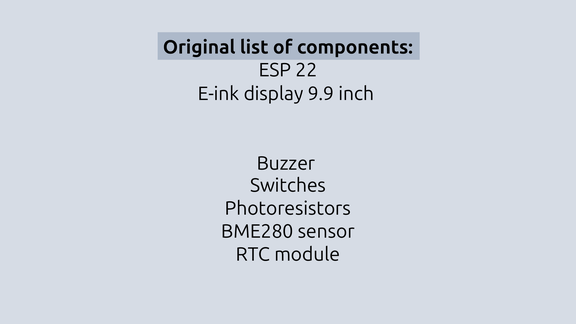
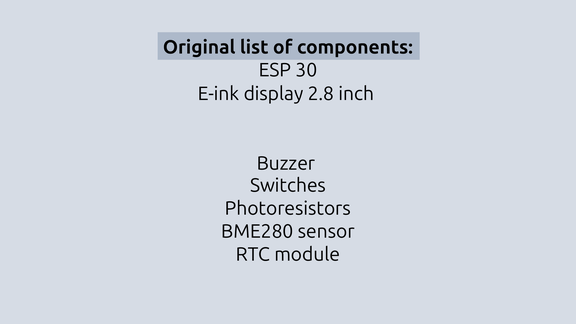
22: 22 -> 30
9.9: 9.9 -> 2.8
